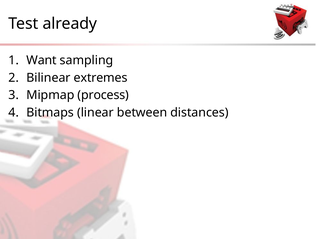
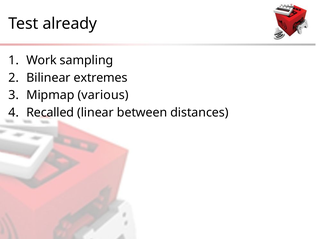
Want: Want -> Work
process: process -> various
Bitmaps: Bitmaps -> Recalled
